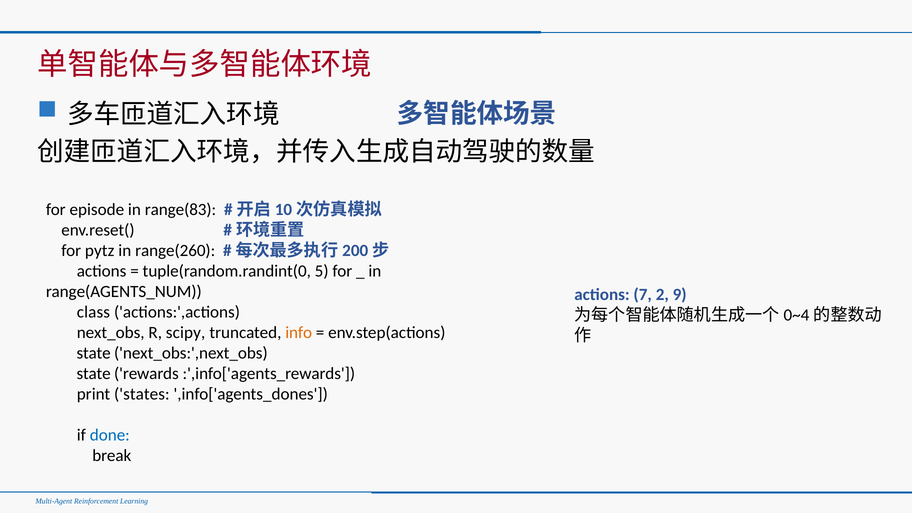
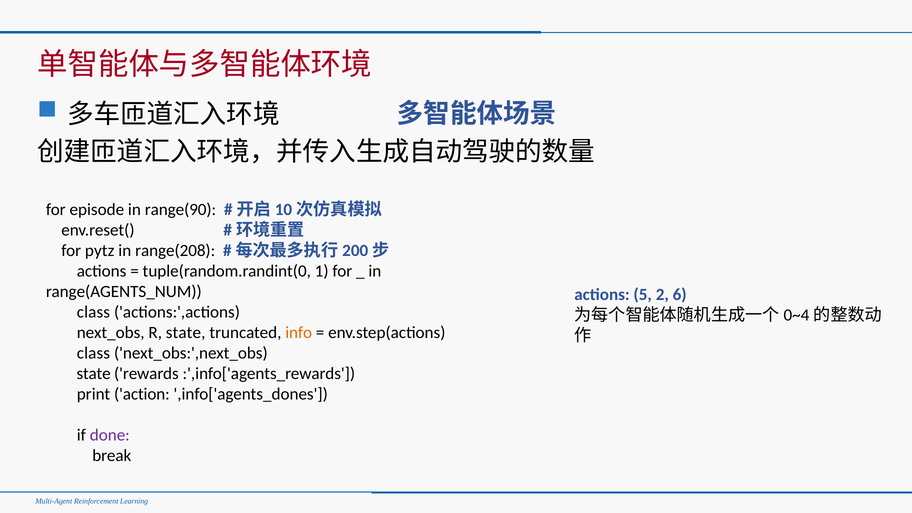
range(83: range(83 -> range(90
range(260: range(260 -> range(208
5: 5 -> 1
7: 7 -> 5
9: 9 -> 6
R scipy: scipy -> state
state at (94, 353): state -> class
states: states -> action
done colour: blue -> purple
